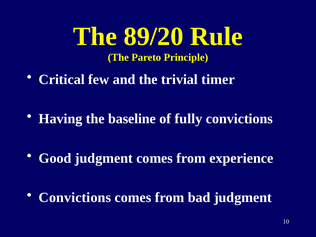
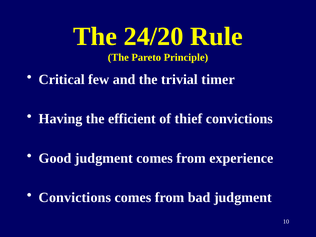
89/20: 89/20 -> 24/20
baseline: baseline -> efficient
fully: fully -> thief
